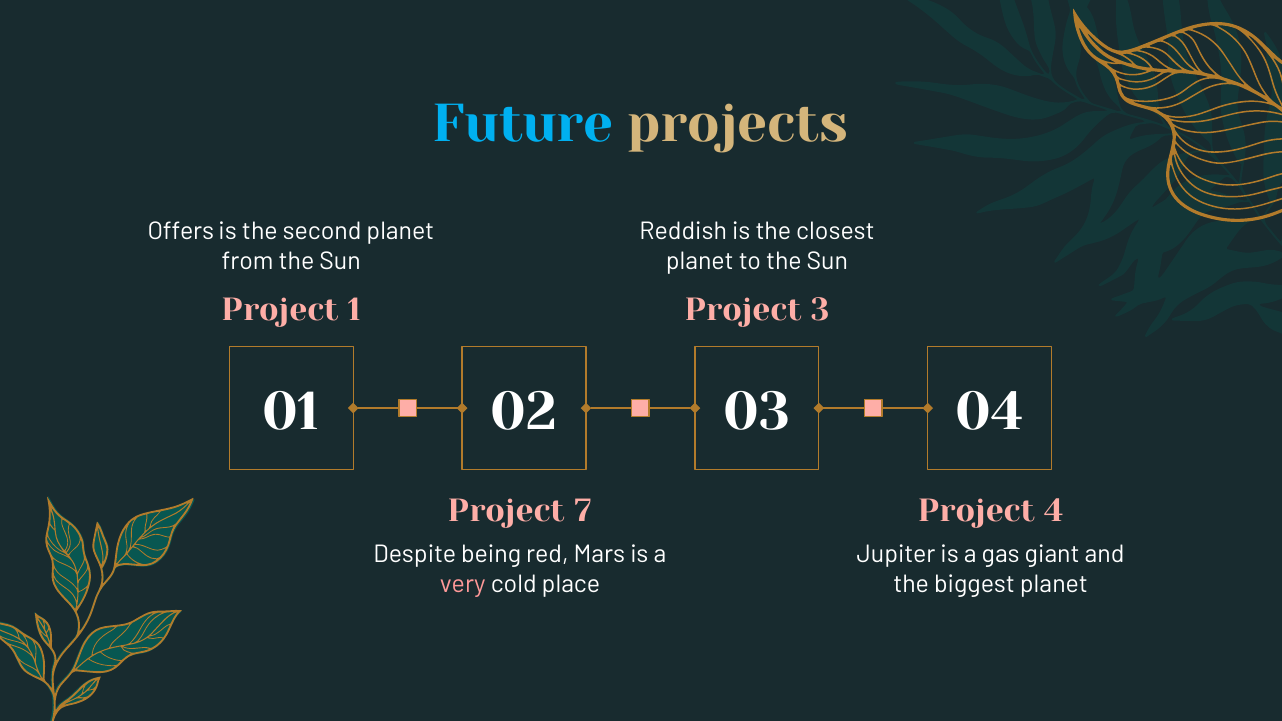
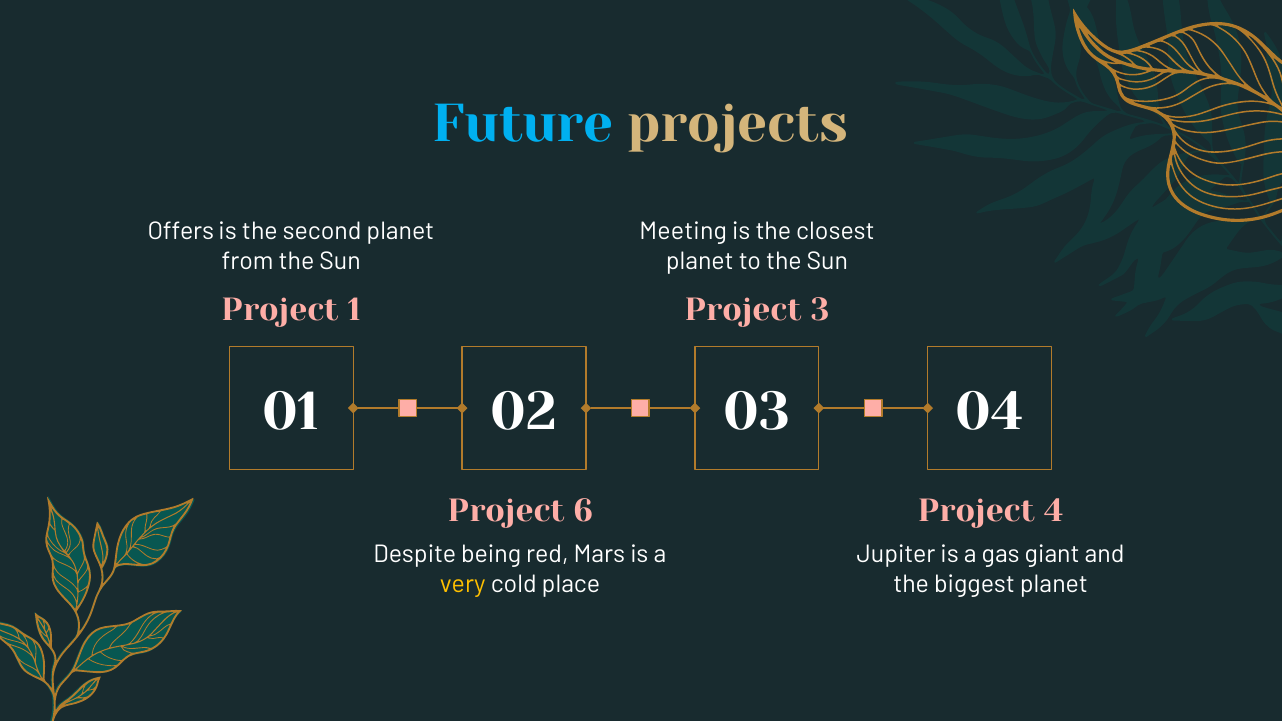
Reddish: Reddish -> Meeting
7: 7 -> 6
very colour: pink -> yellow
